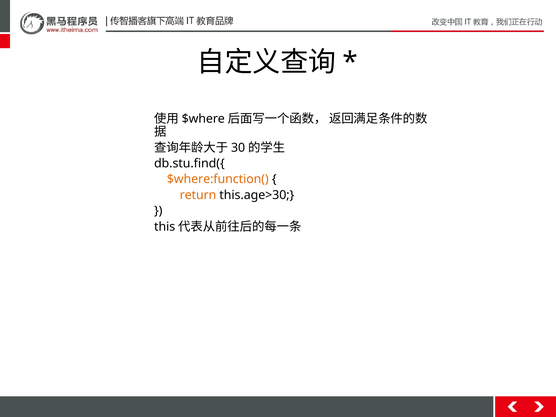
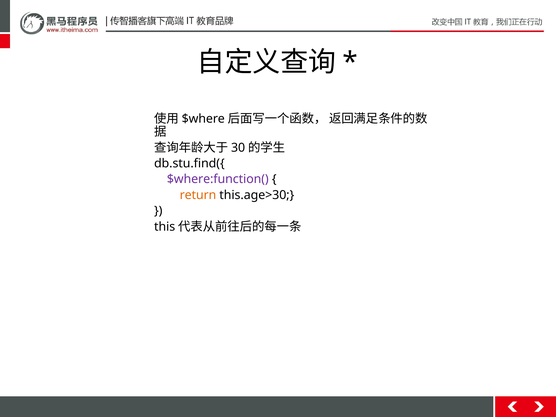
$where:function( colour: orange -> purple
